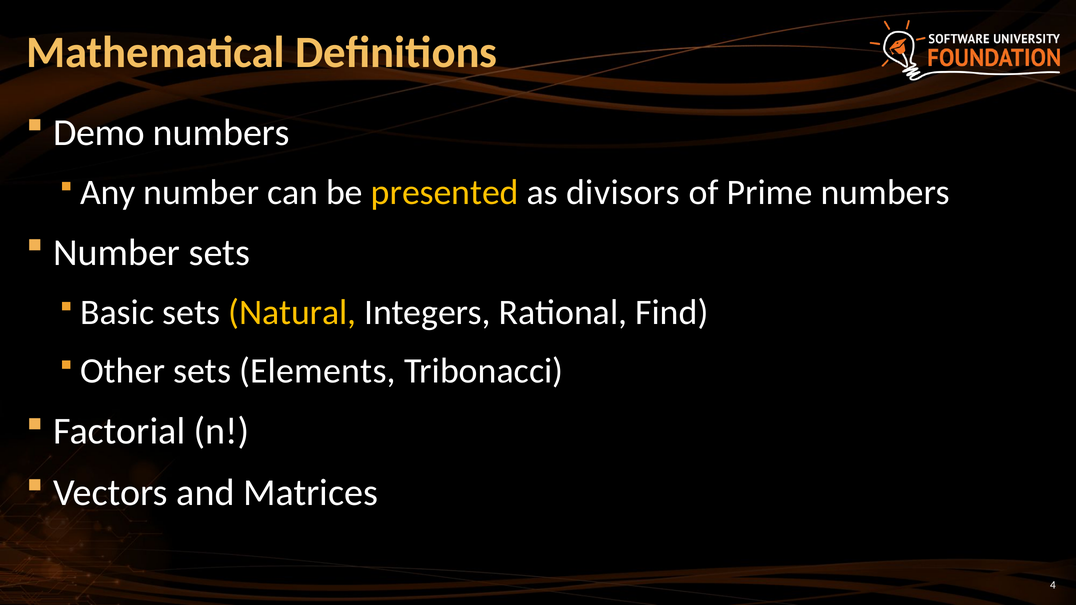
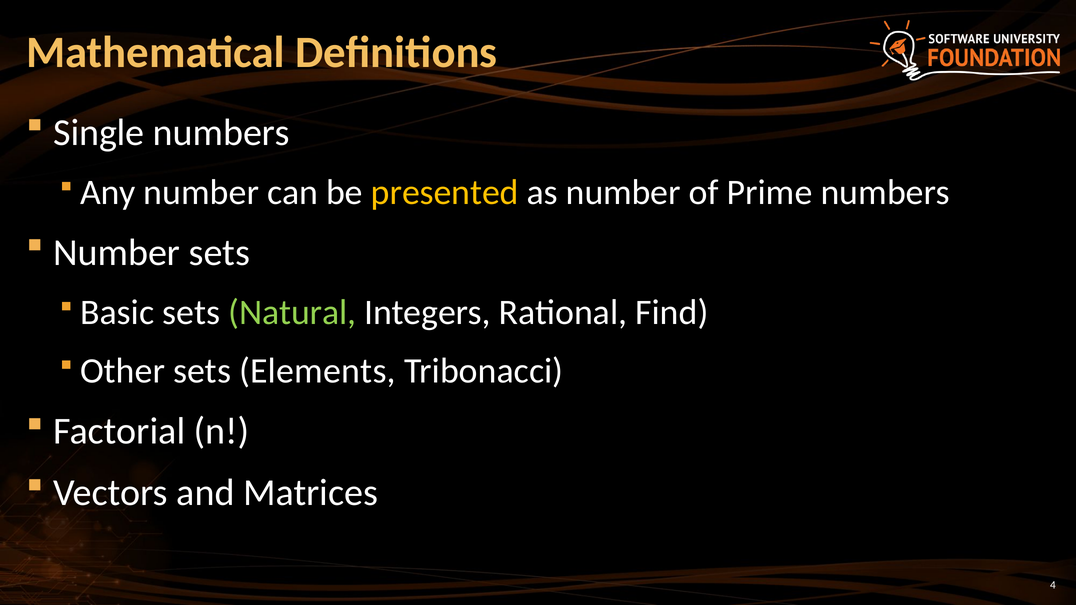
Demo: Demo -> Single
as divisors: divisors -> number
Natural colour: yellow -> light green
